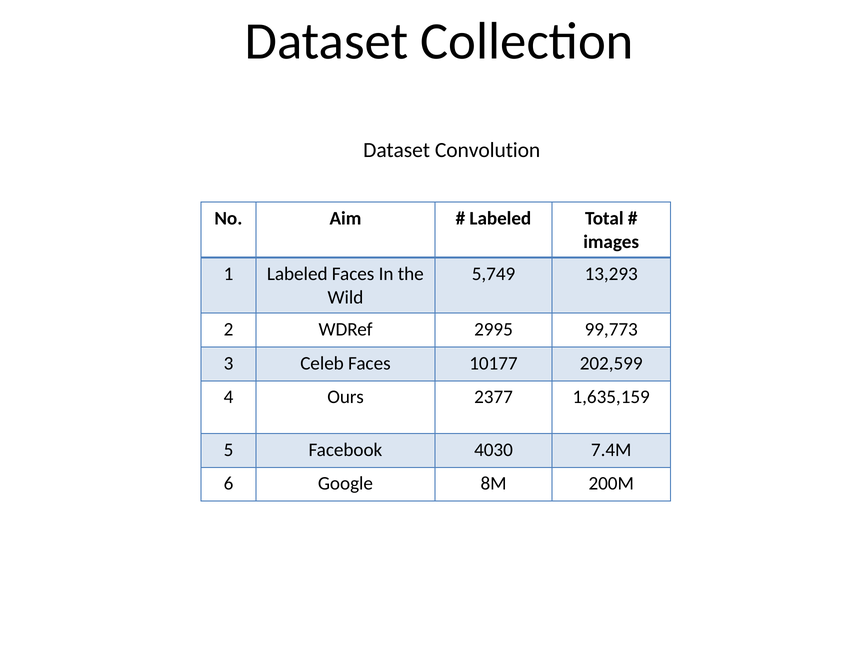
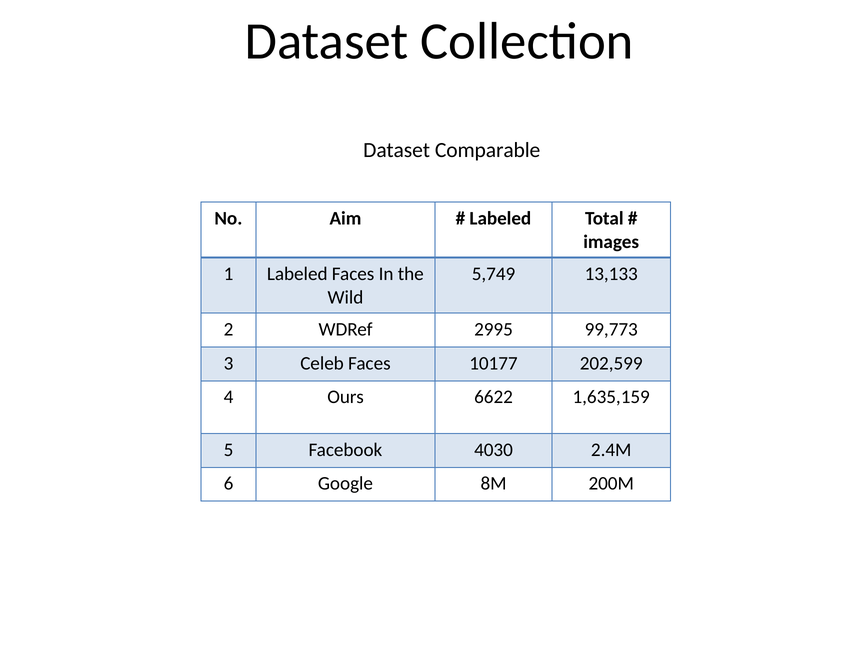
Convolution: Convolution -> Comparable
13,293: 13,293 -> 13,133
2377: 2377 -> 6622
7.4M: 7.4M -> 2.4M
